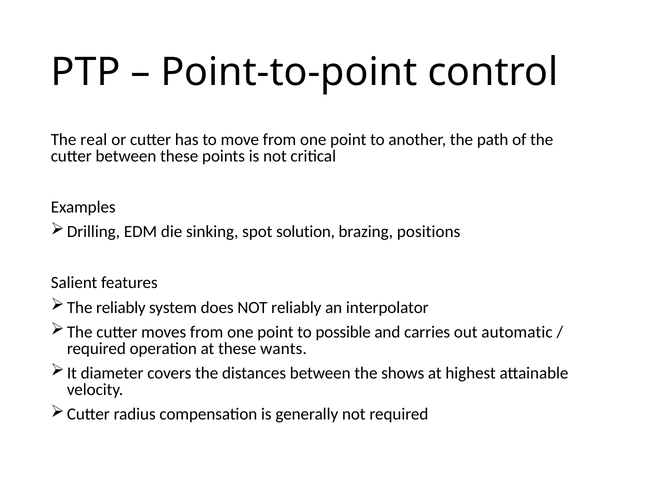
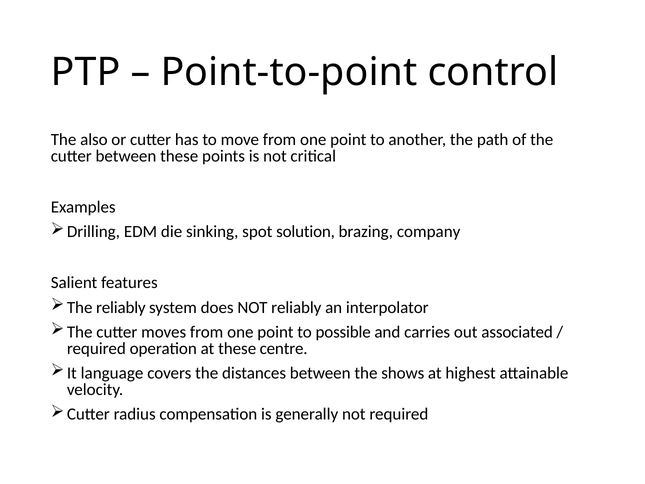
real: real -> also
positions: positions -> company
automatic: automatic -> associated
wants: wants -> centre
diameter: diameter -> language
